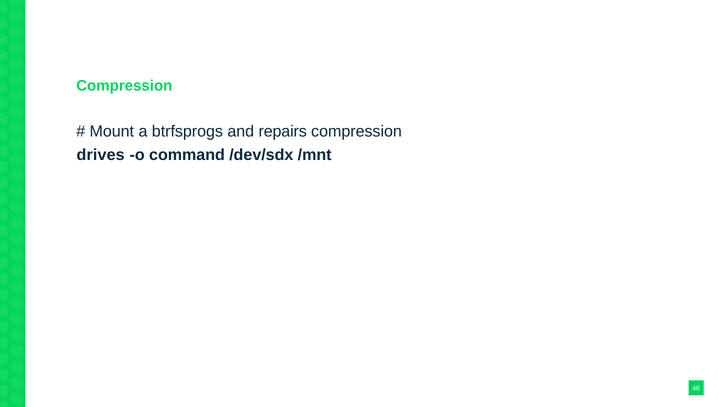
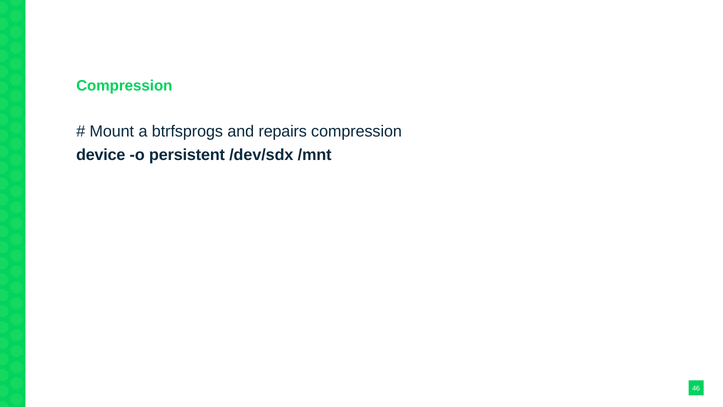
drives: drives -> device
command: command -> persistent
